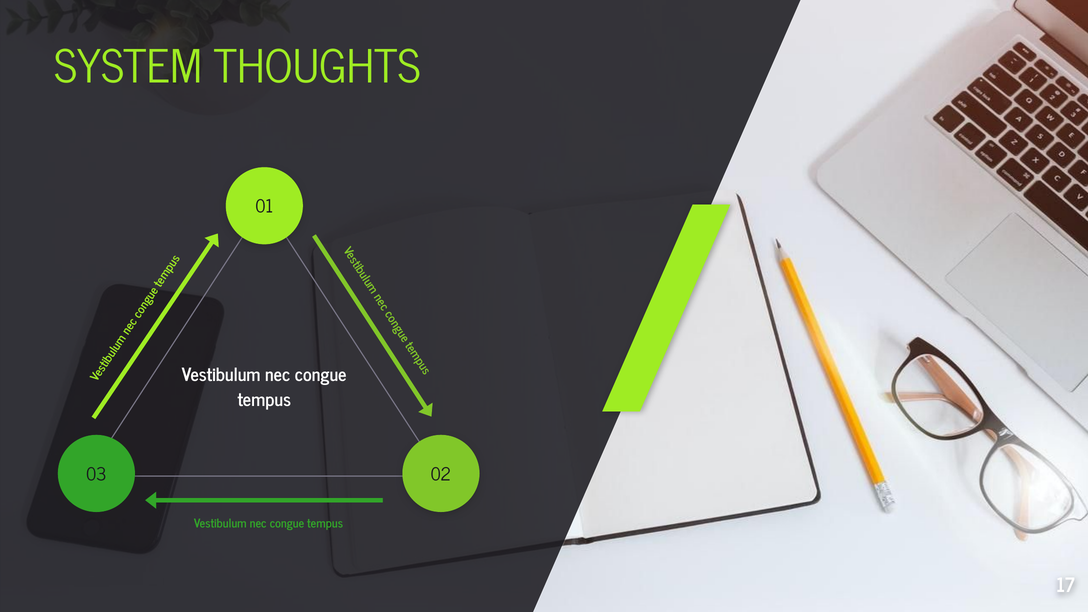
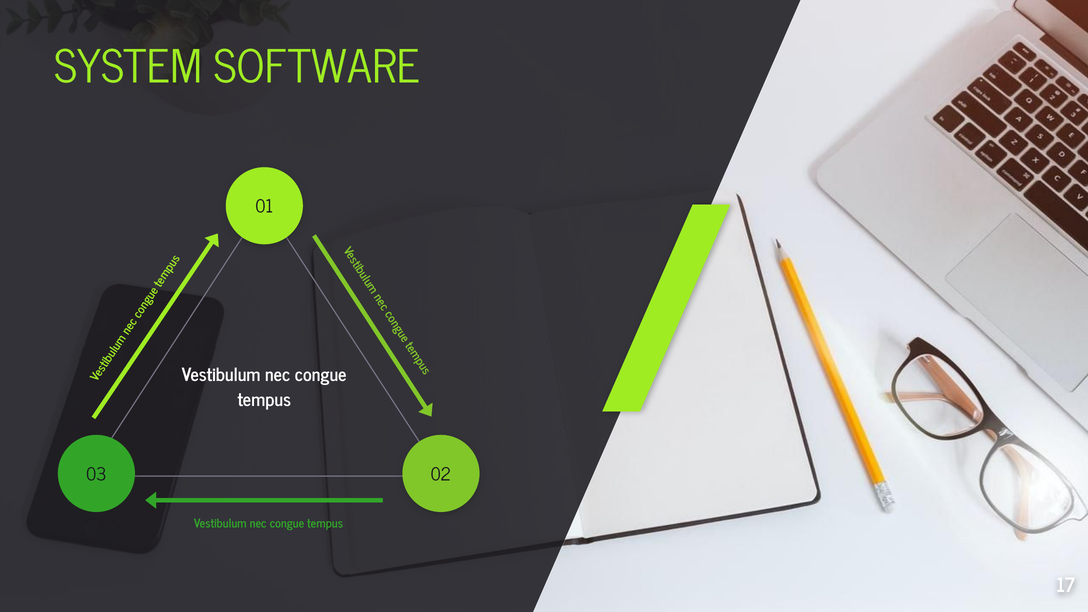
THOUGHTS: THOUGHTS -> SOFTWARE
